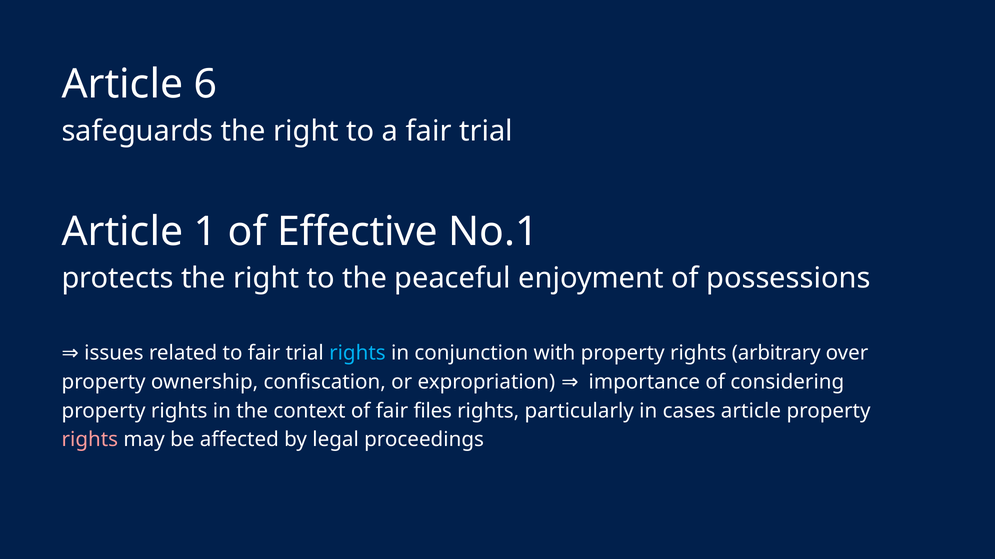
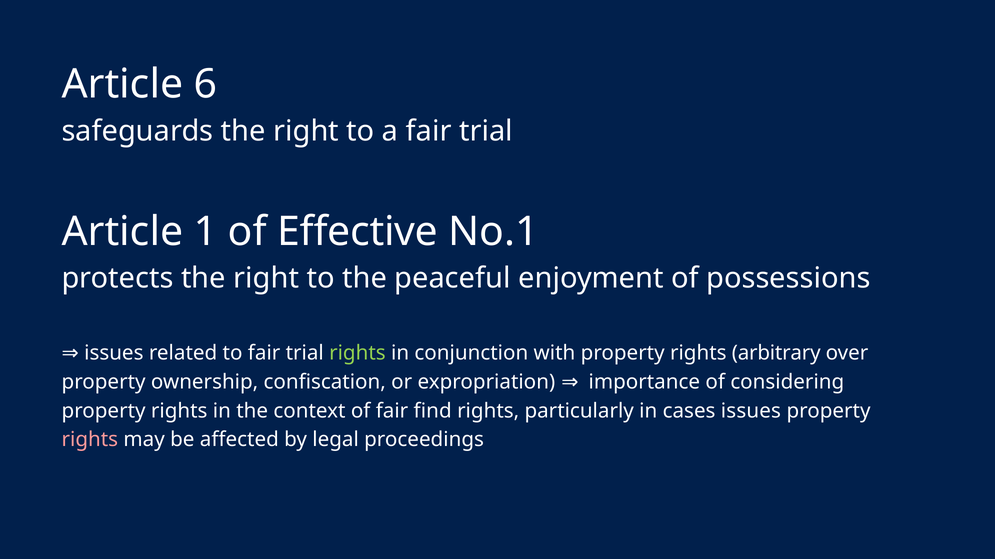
rights at (357, 354) colour: light blue -> light green
files: files -> find
cases article: article -> issues
